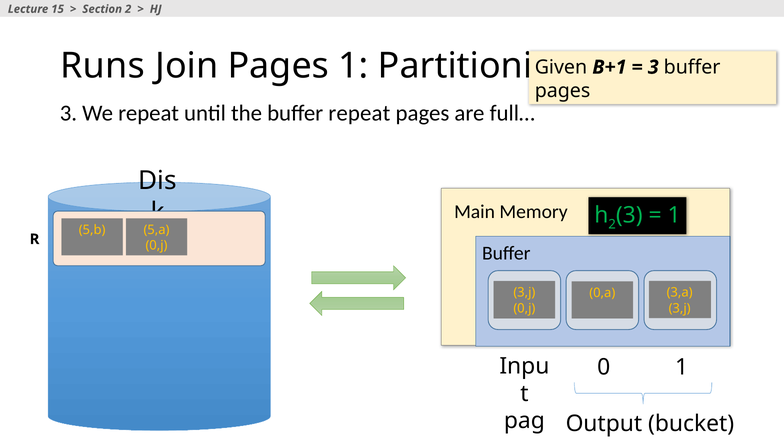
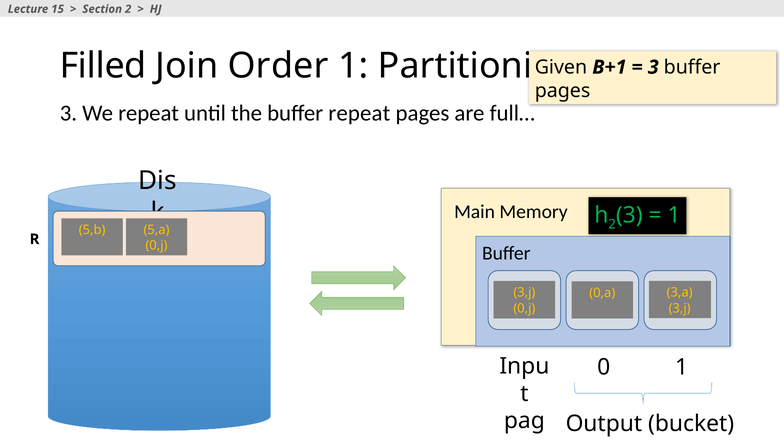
Runs: Runs -> Filled
Join Pages: Pages -> Order
